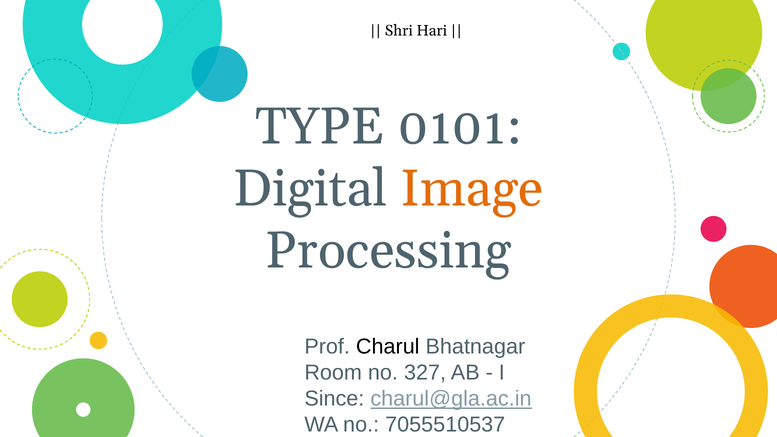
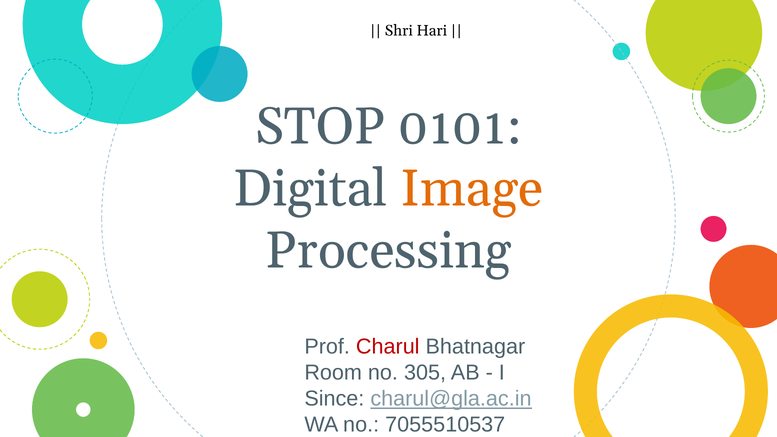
TYPE: TYPE -> STOP
Charul colour: black -> red
327: 327 -> 305
